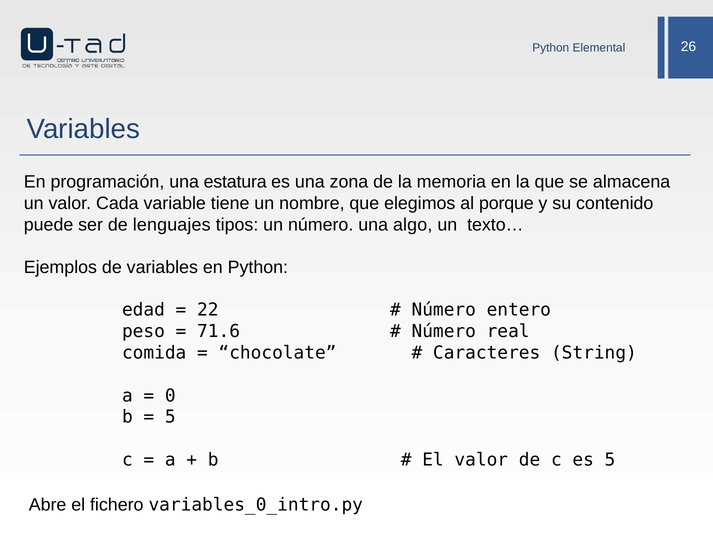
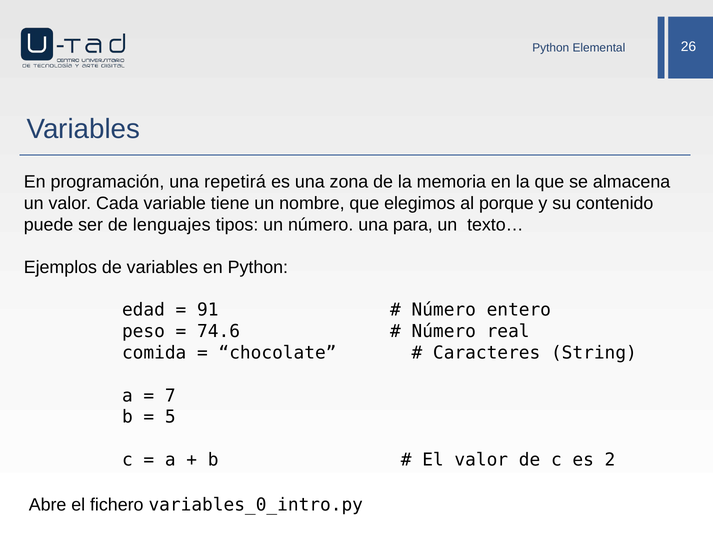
estatura: estatura -> repetirá
algo: algo -> para
22: 22 -> 91
71.6: 71.6 -> 74.6
0: 0 -> 7
es 5: 5 -> 2
